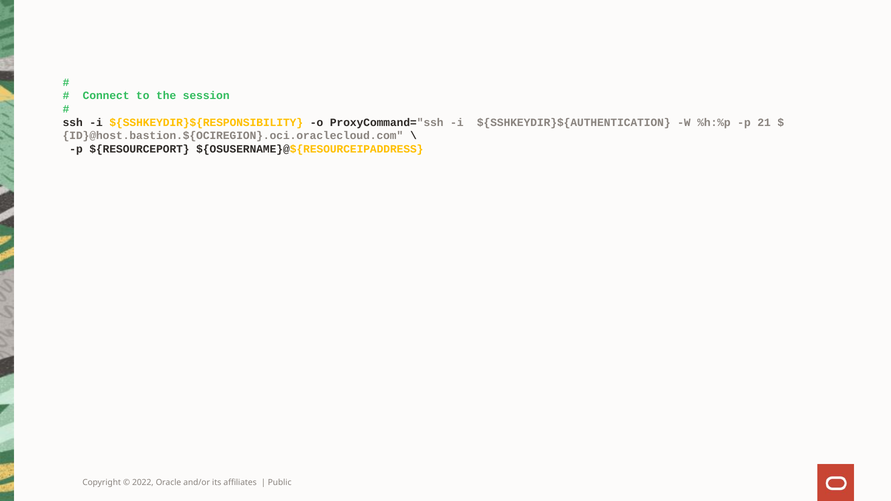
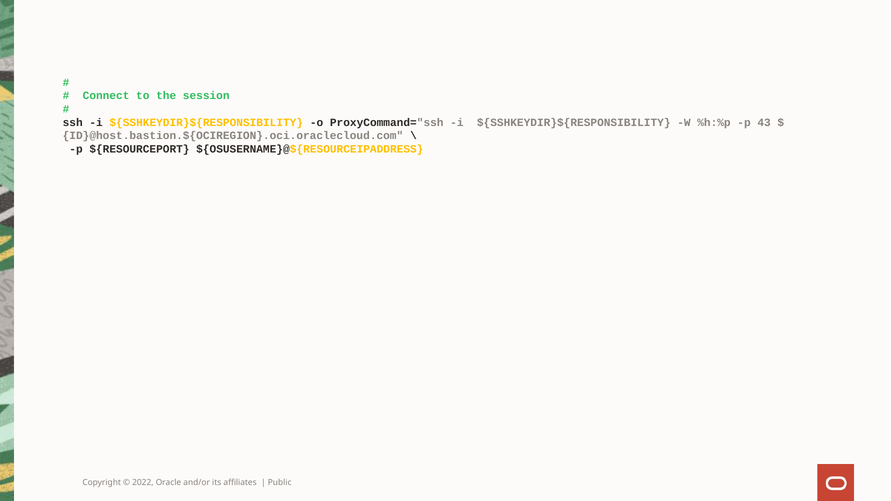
ProxyCommand="ssh i ${SSHKEYDIR}${AUTHENTICATION: ${SSHKEYDIR}${AUTHENTICATION -> ${SSHKEYDIR}${RESPONSIBILITY
21: 21 -> 43
